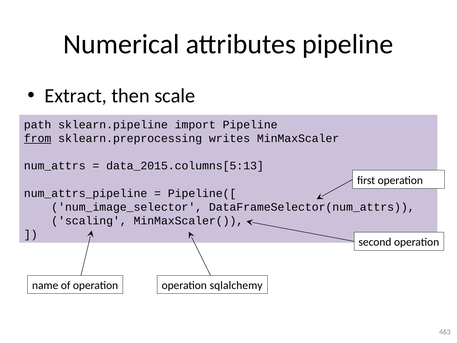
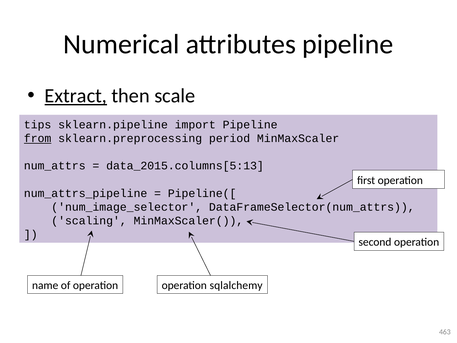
Extract underline: none -> present
path: path -> tips
writes: writes -> period
